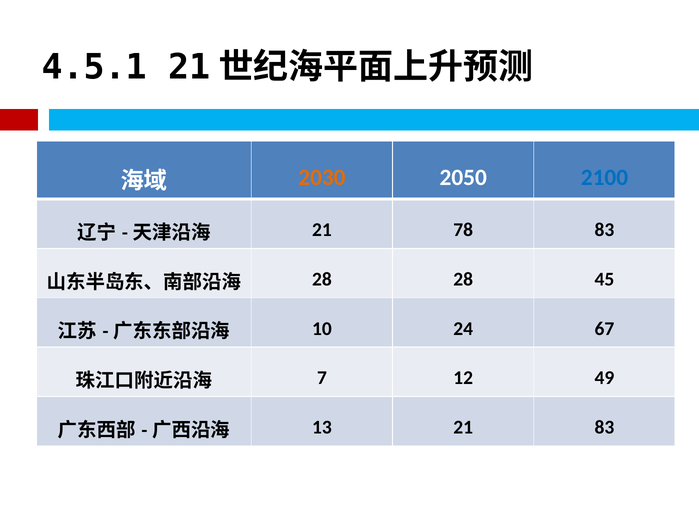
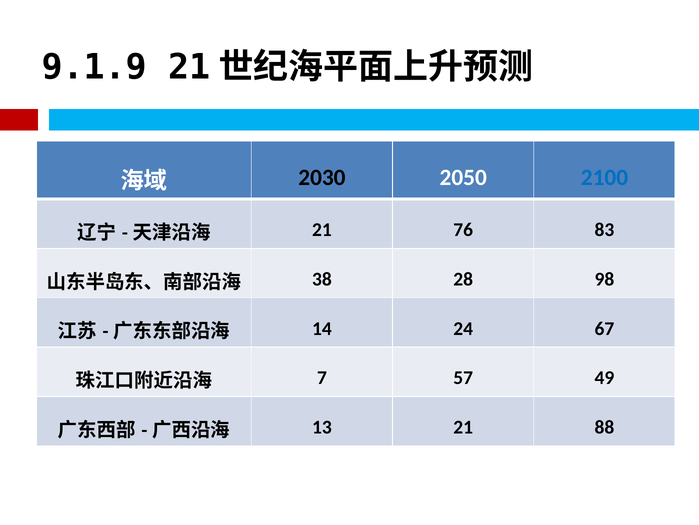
4.5.1: 4.5.1 -> 9.1.9
2030 colour: orange -> black
78: 78 -> 76
28 at (322, 279): 28 -> 38
45: 45 -> 98
10: 10 -> 14
12: 12 -> 57
21 83: 83 -> 88
